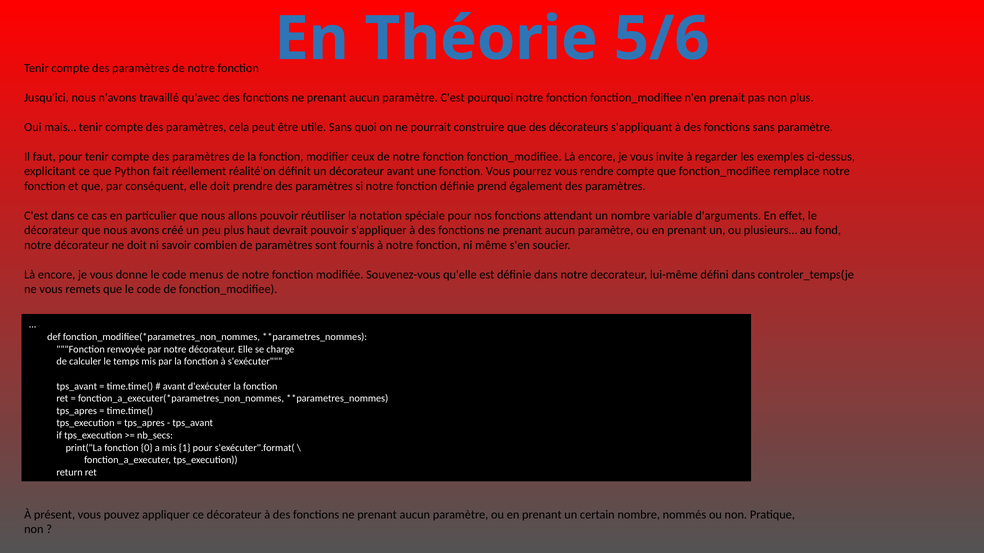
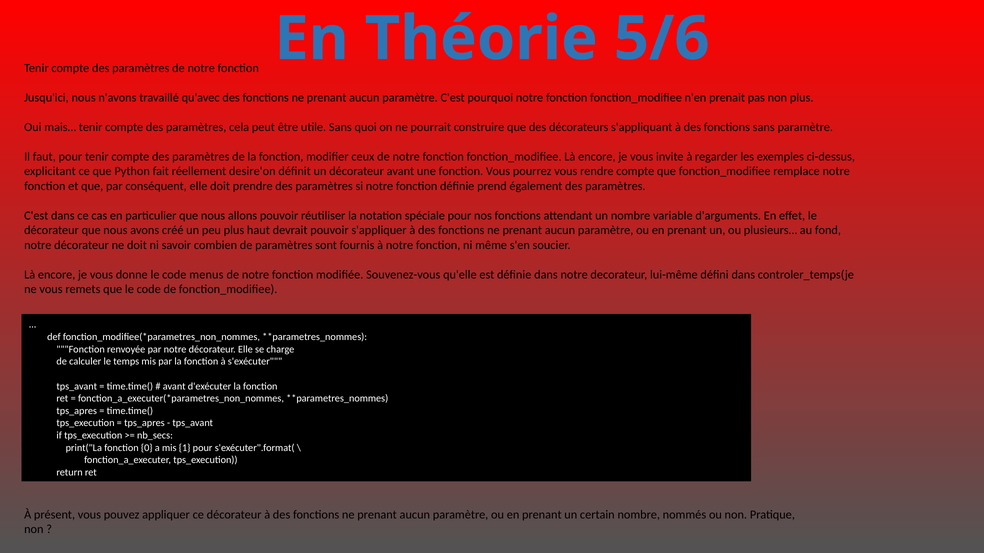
réalité'on: réalité'on -> desire'on
